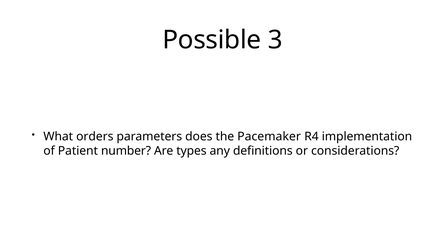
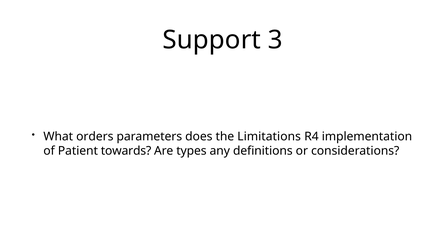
Possible: Possible -> Support
Pacemaker: Pacemaker -> Limitations
number: number -> towards
